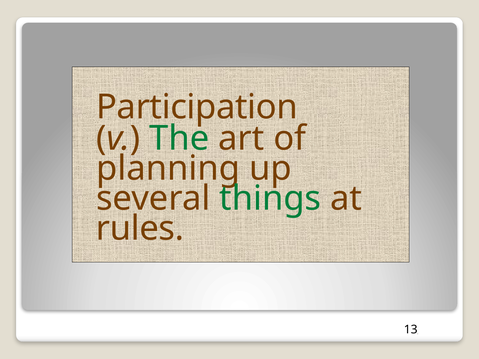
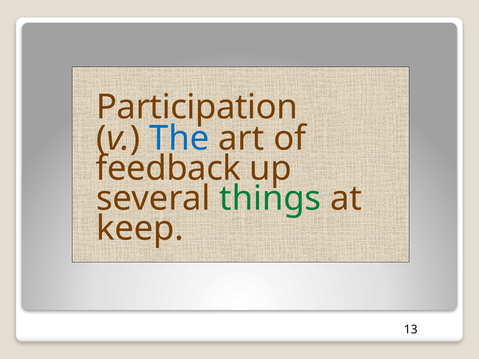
The colour: green -> blue
planning: planning -> feedback
rules: rules -> keep
